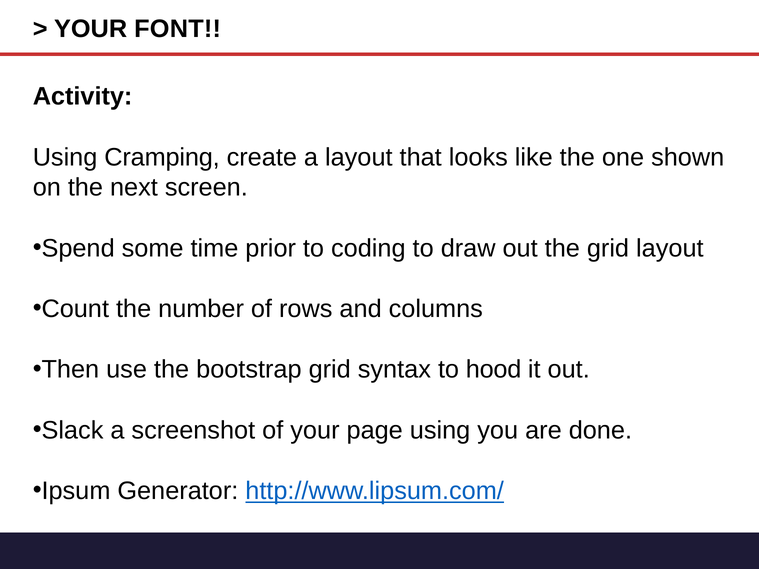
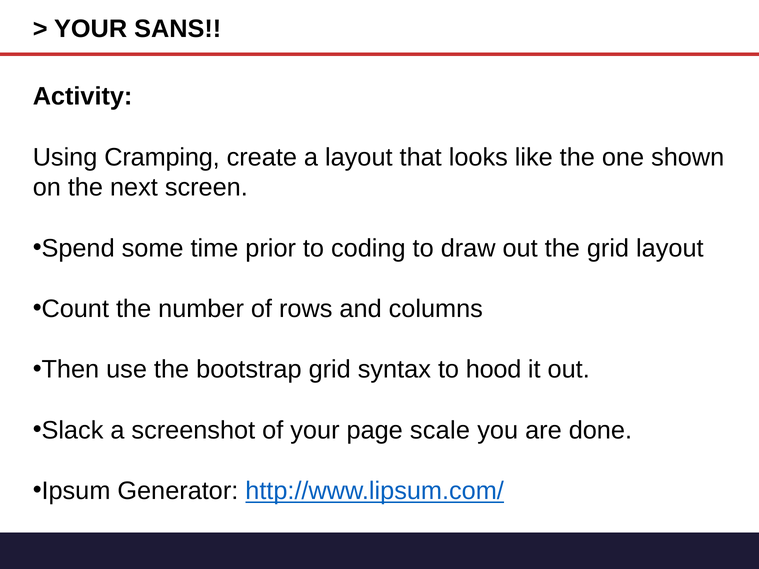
FONT: FONT -> SANS
page using: using -> scale
